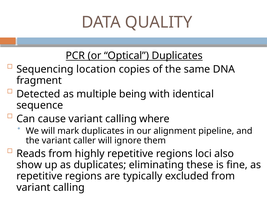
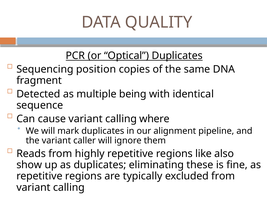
location: location -> position
loci: loci -> like
